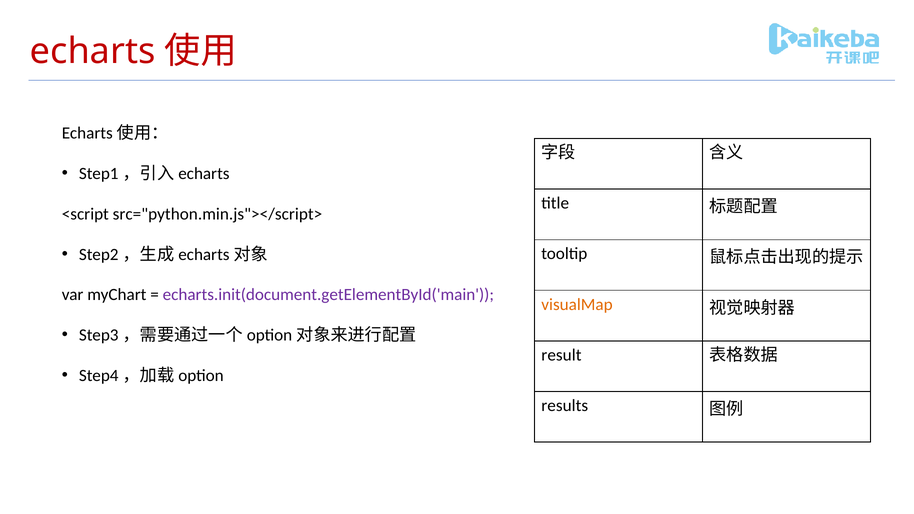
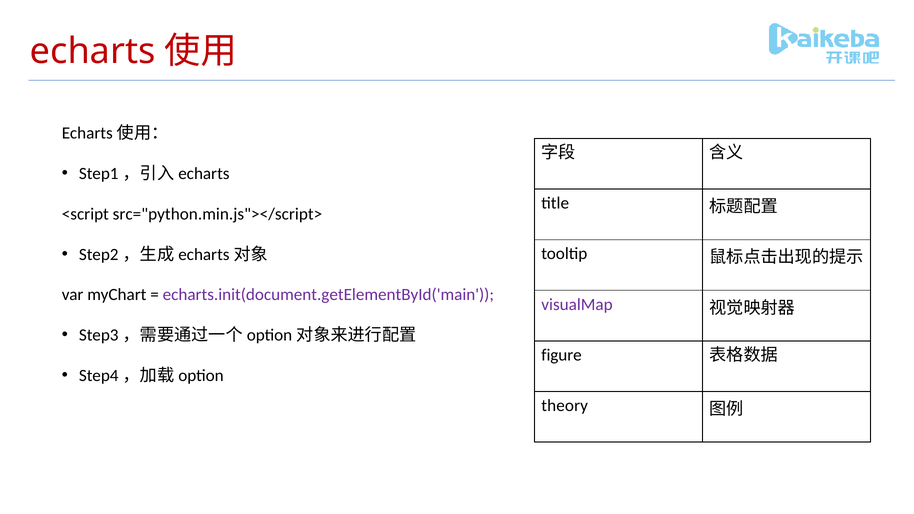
visualMap colour: orange -> purple
result: result -> figure
results: results -> theory
